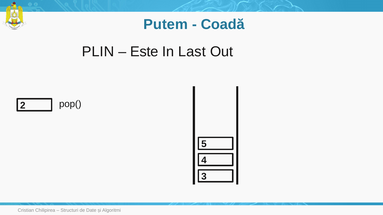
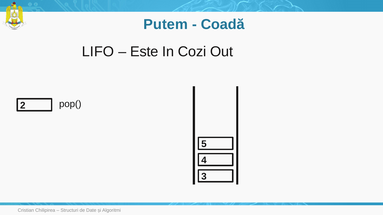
PLIN: PLIN -> LIFO
Last: Last -> Cozi
